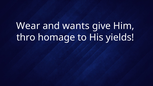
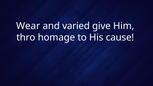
wants: wants -> varied
yields: yields -> cause
